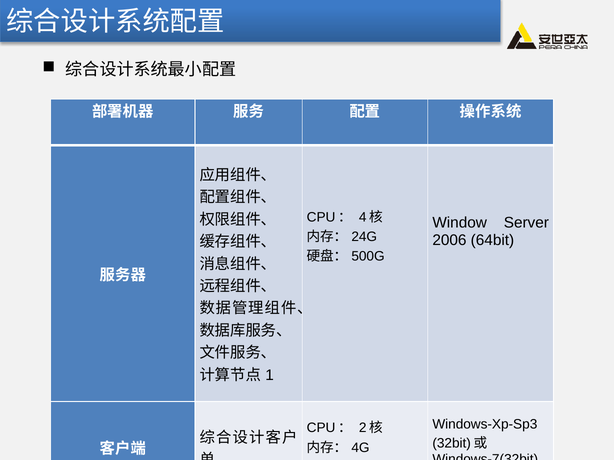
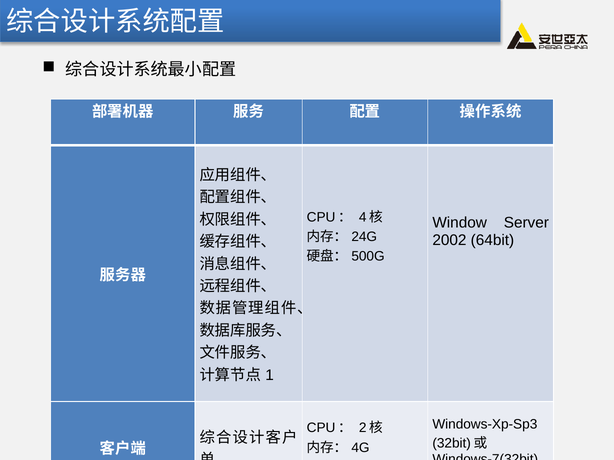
2006: 2006 -> 2002
